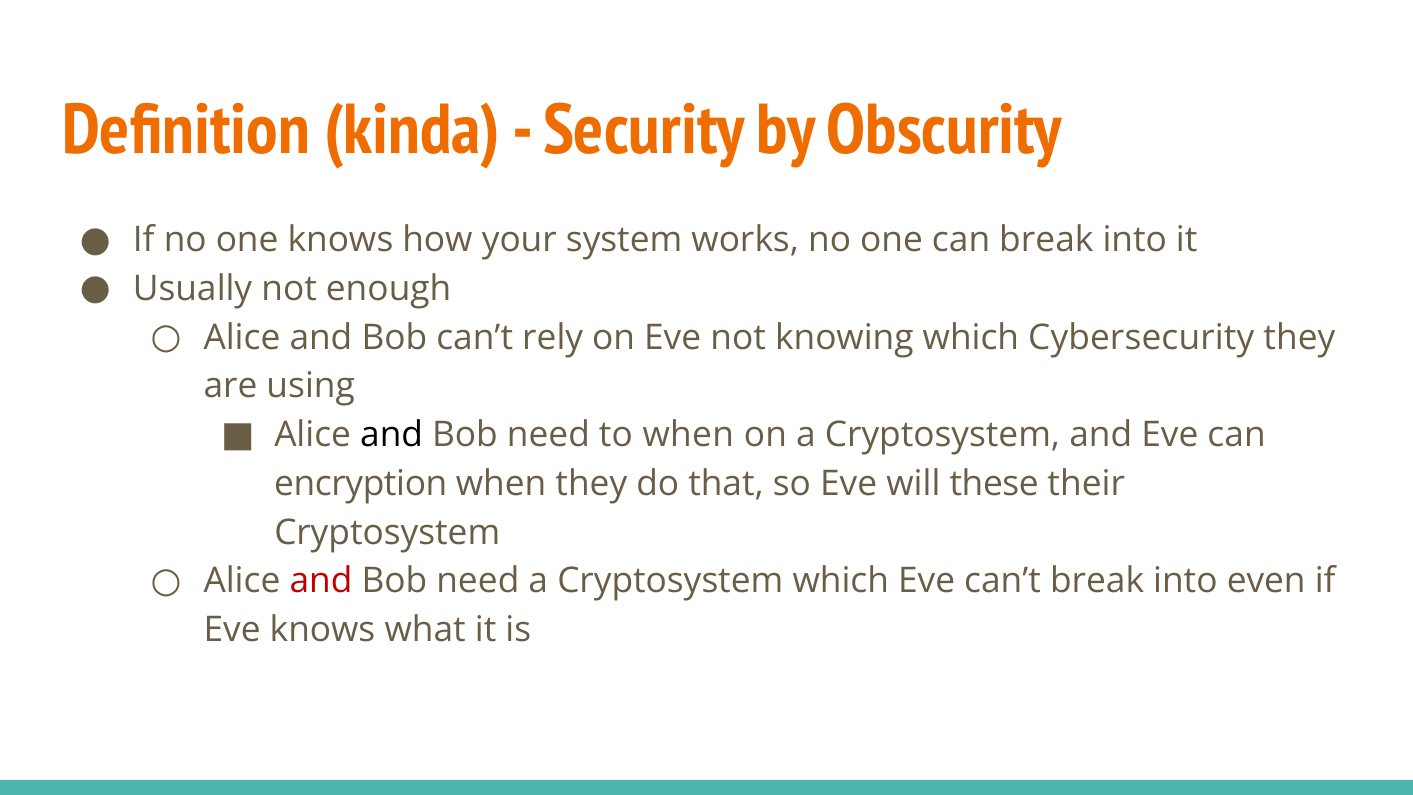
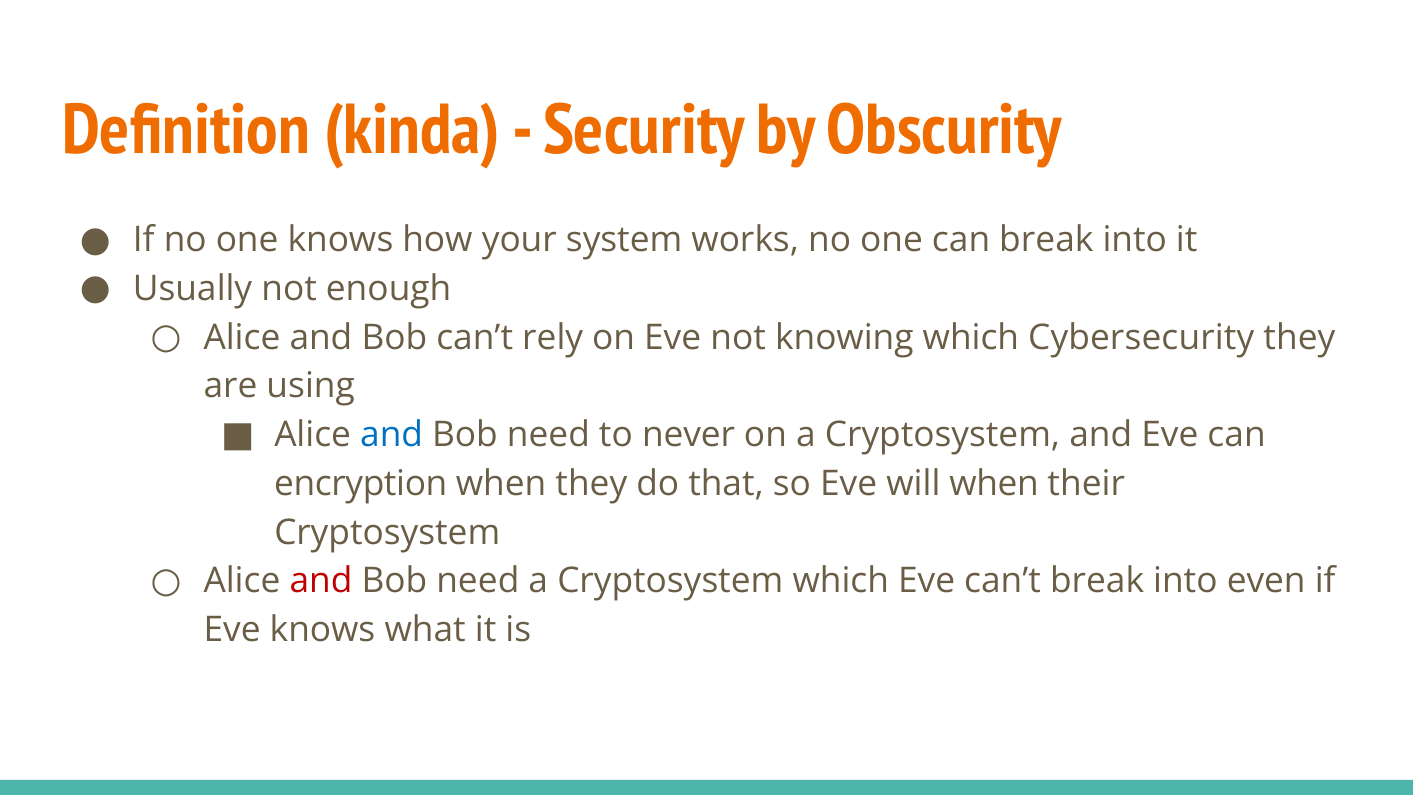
and at (392, 435) colour: black -> blue
to when: when -> never
will these: these -> when
